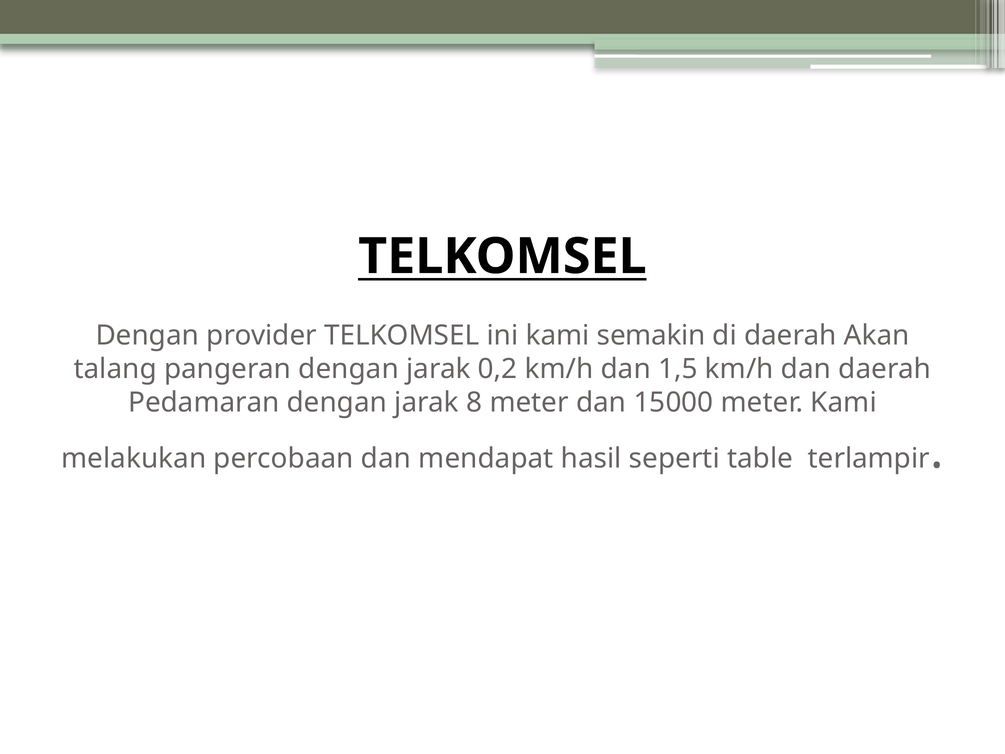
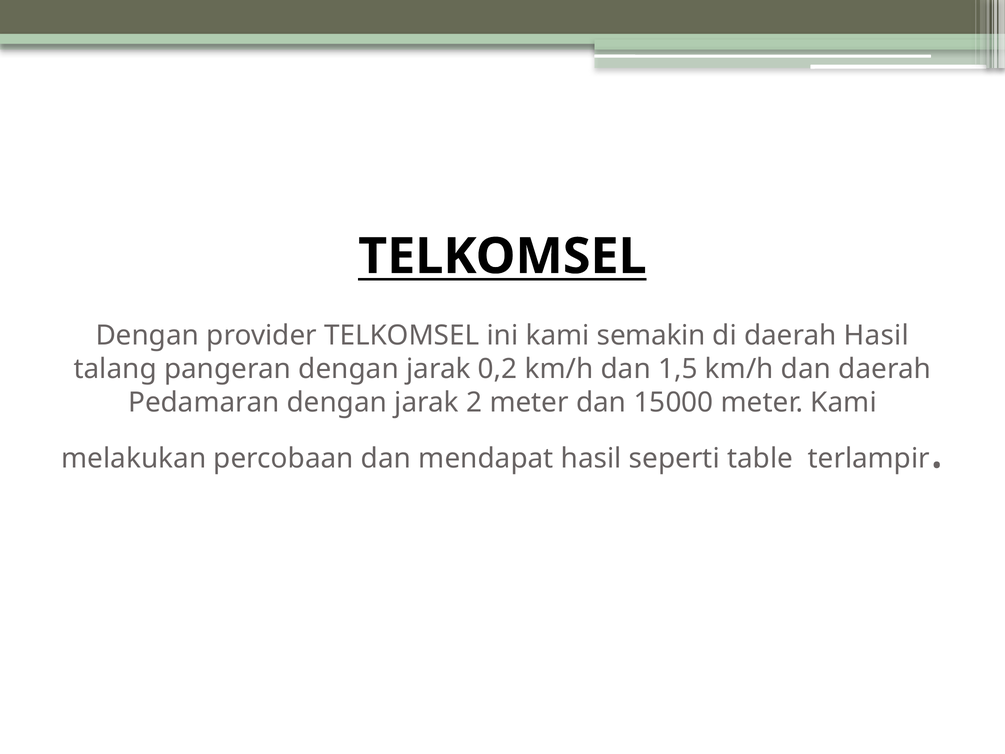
daerah Akan: Akan -> Hasil
8: 8 -> 2
